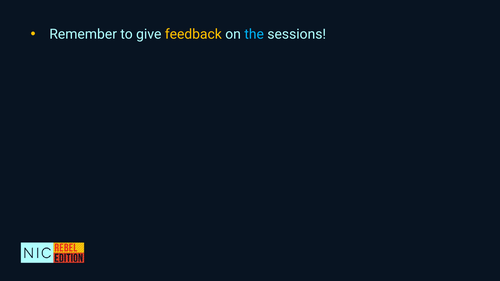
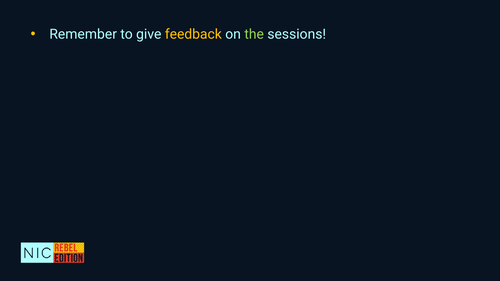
the colour: light blue -> light green
